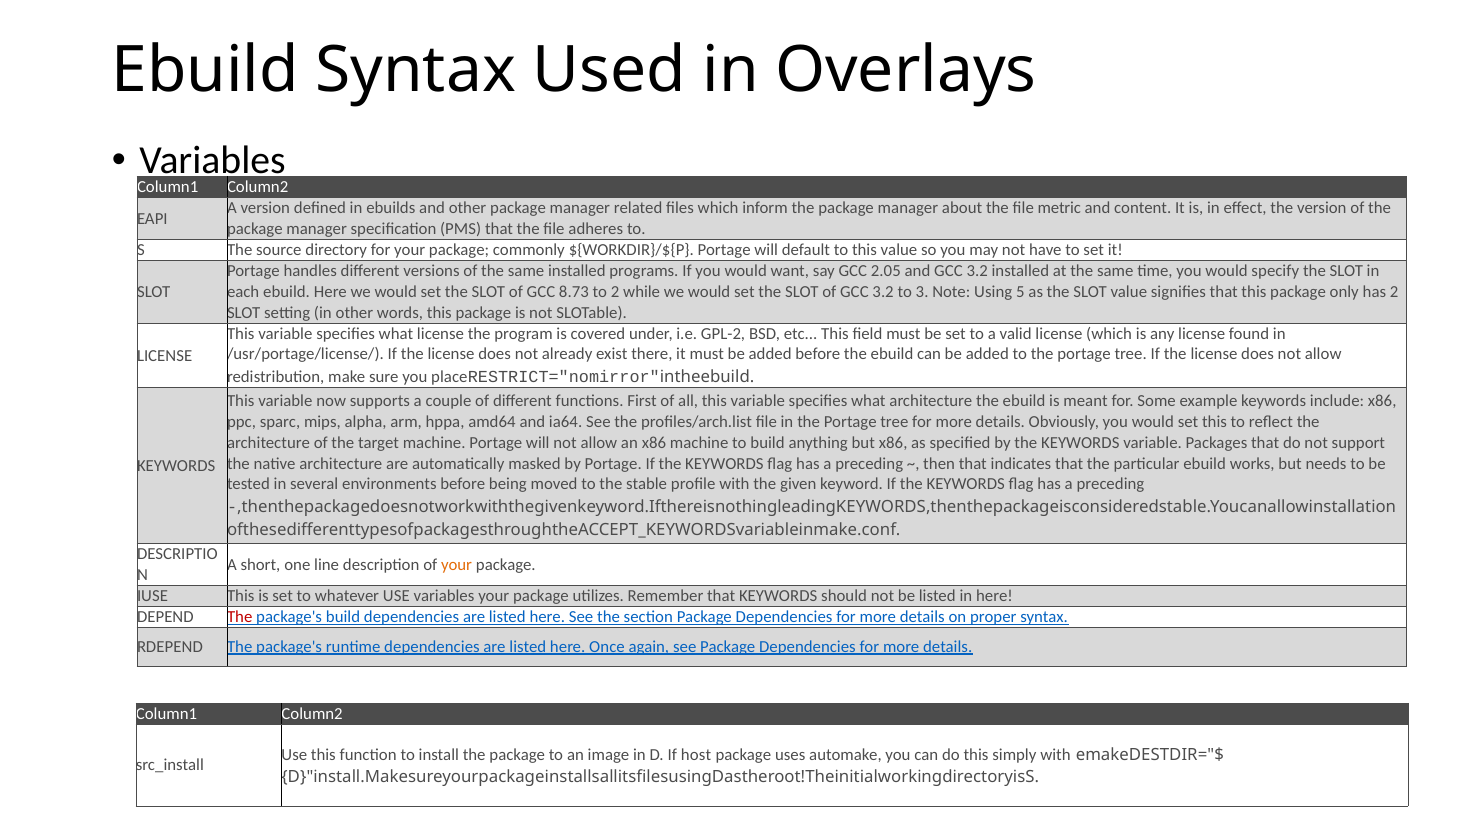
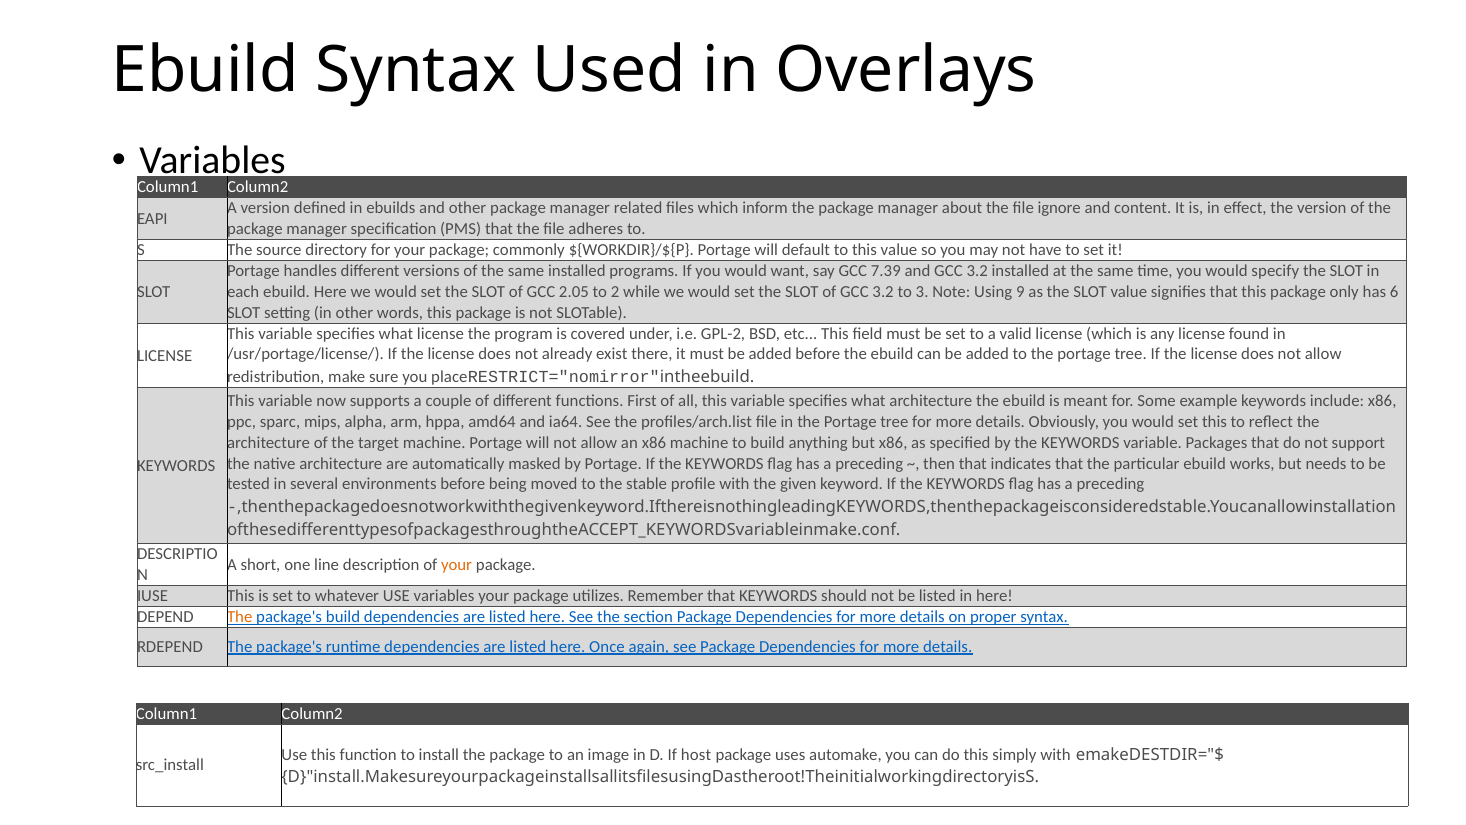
metric: metric -> ignore
2.05: 2.05 -> 7.39
8.73: 8.73 -> 2.05
5: 5 -> 9
has 2: 2 -> 6
The at (240, 617) colour: red -> orange
